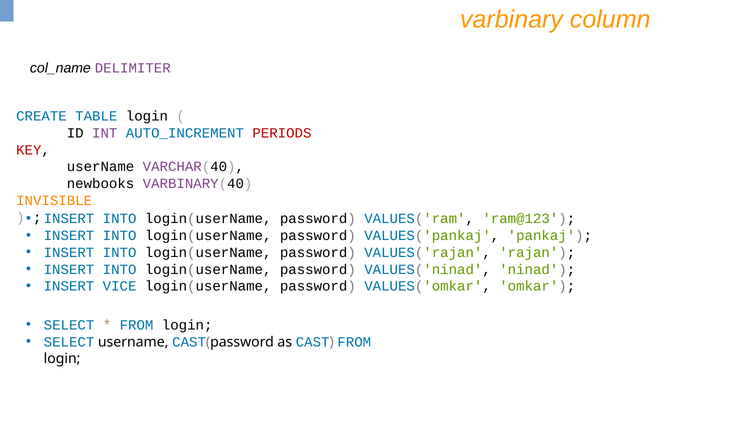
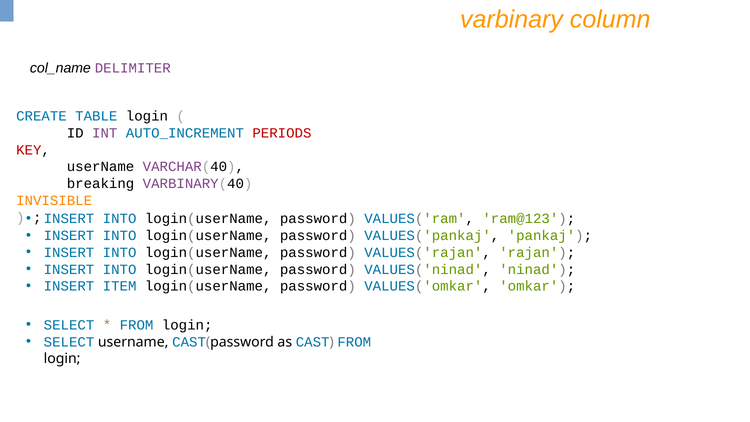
newbooks: newbooks -> breaking
VICE: VICE -> ITEM
